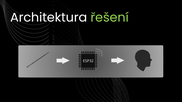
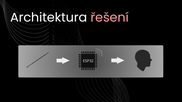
řešení colour: light green -> pink
